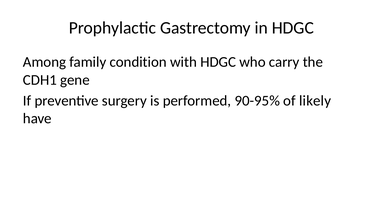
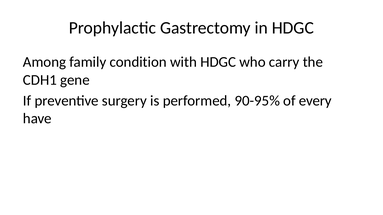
likely: likely -> every
